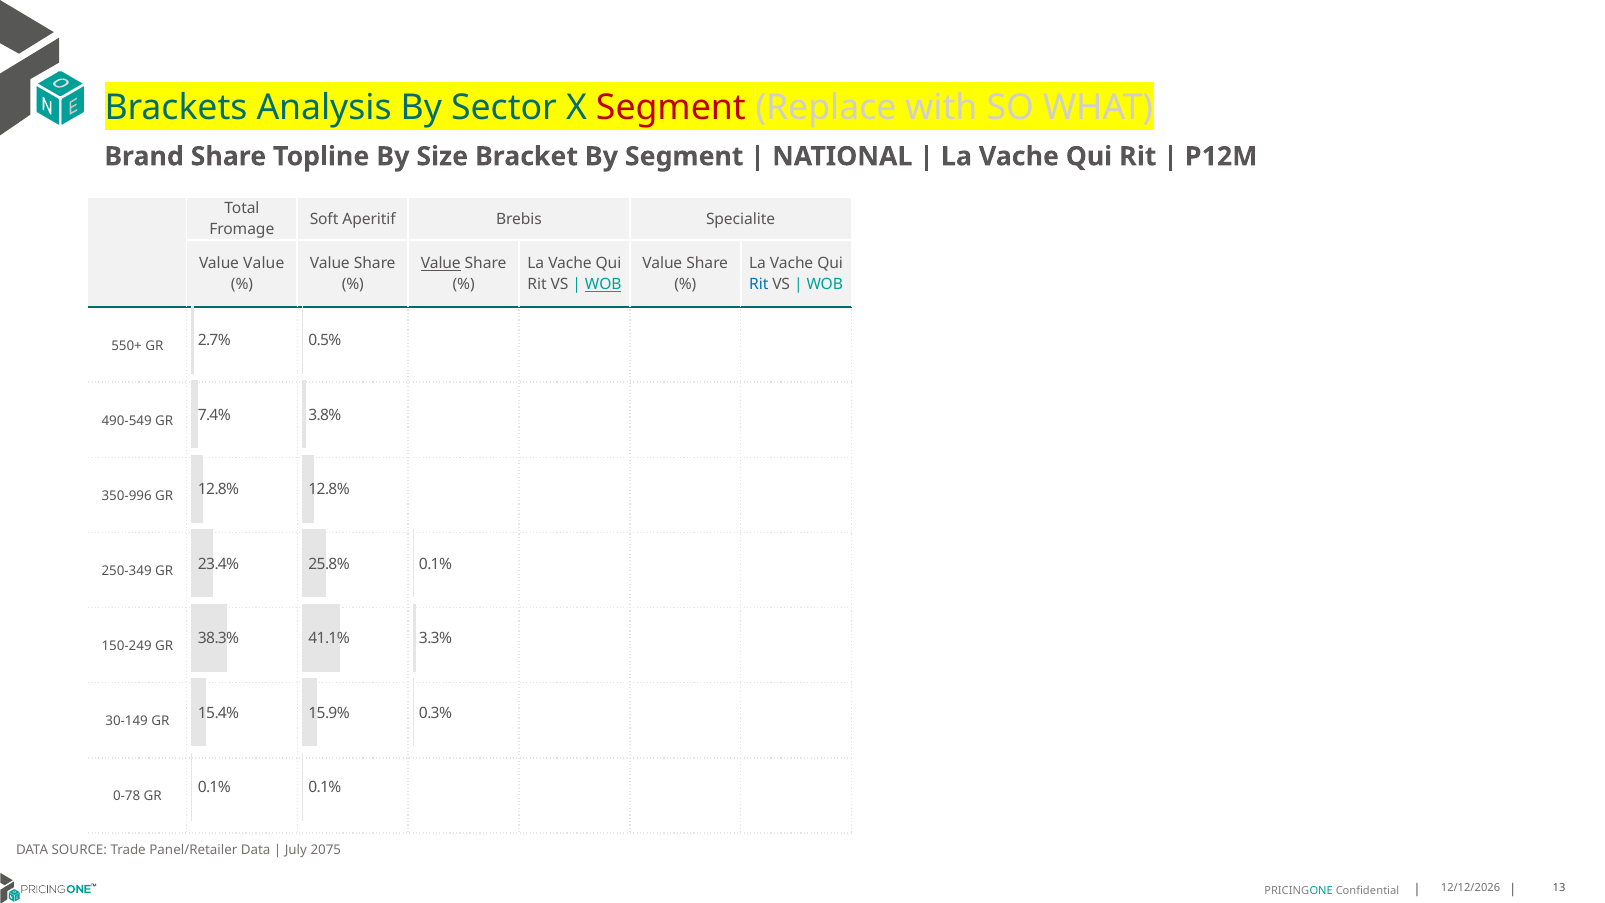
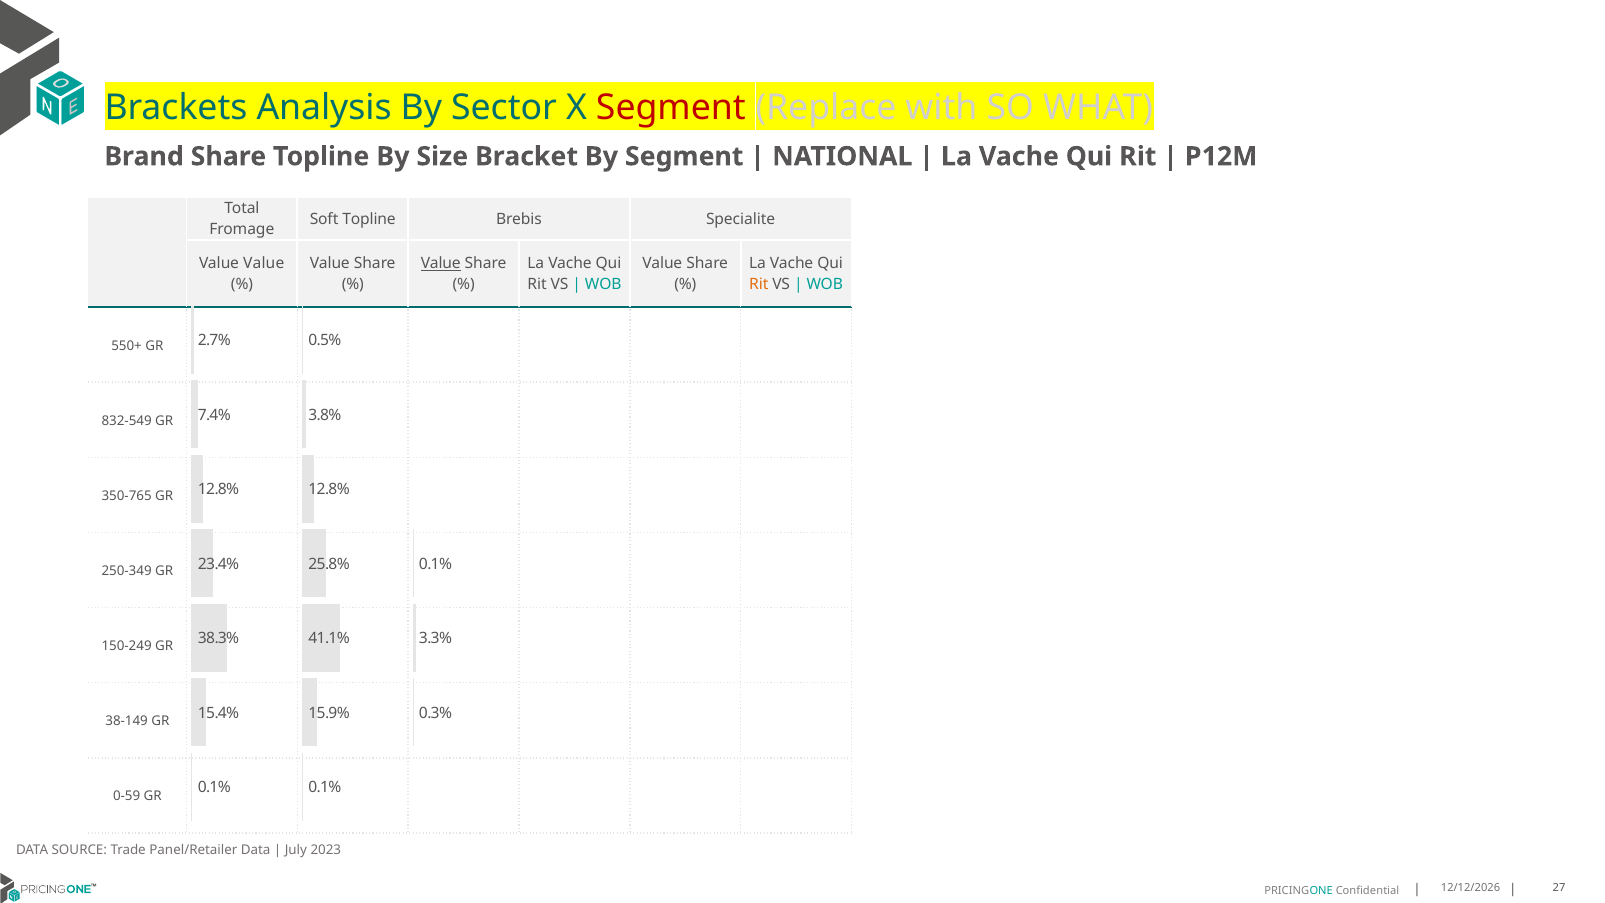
Soft Aperitif: Aperitif -> Topline
WOB at (603, 285) underline: present -> none
Rit at (759, 285) colour: blue -> orange
490-549: 490-549 -> 832-549
350-996: 350-996 -> 350-765
30-149: 30-149 -> 38-149
0-78: 0-78 -> 0-59
2075: 2075 -> 2023
13: 13 -> 27
